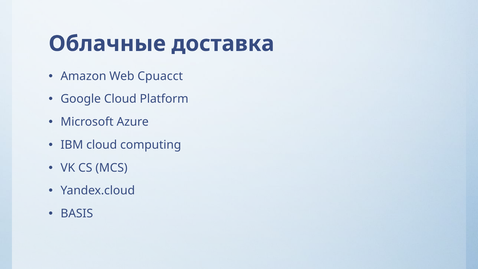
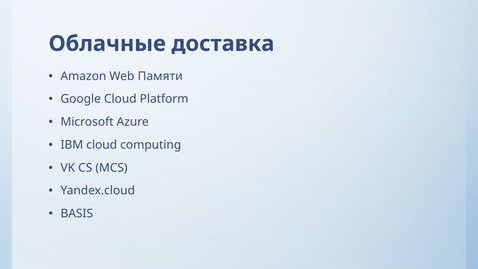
Cpuacct: Cpuacct -> Памяти
